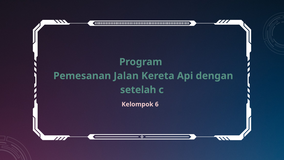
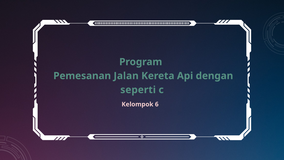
setelah: setelah -> seperti
